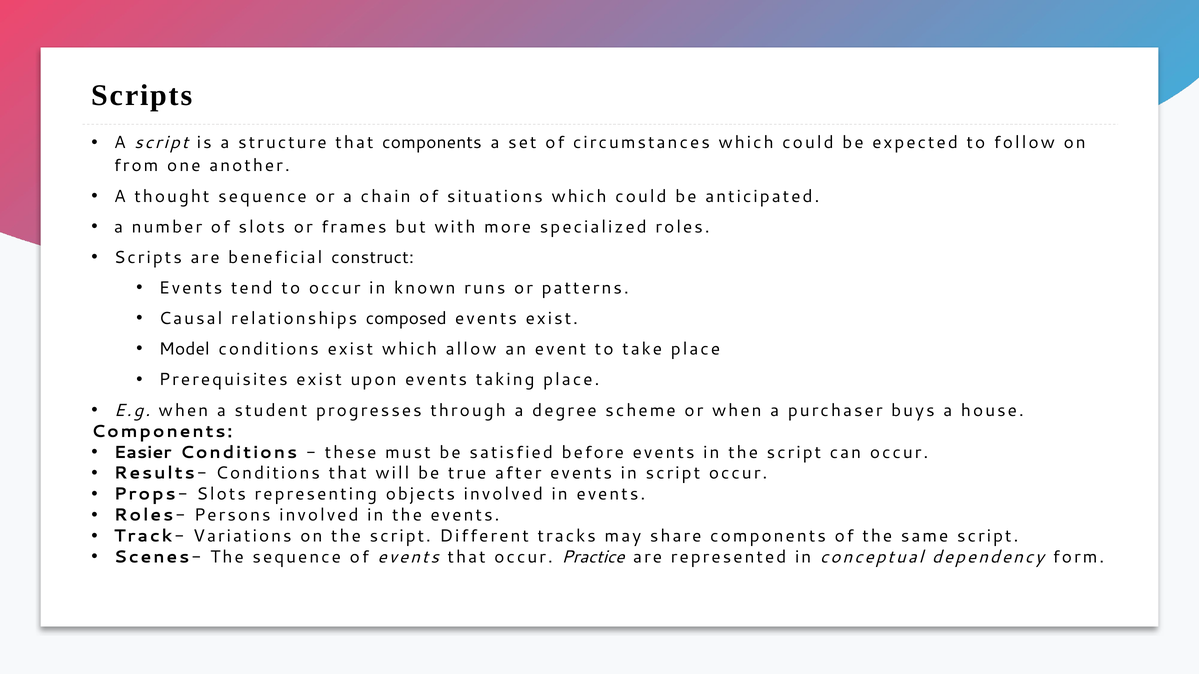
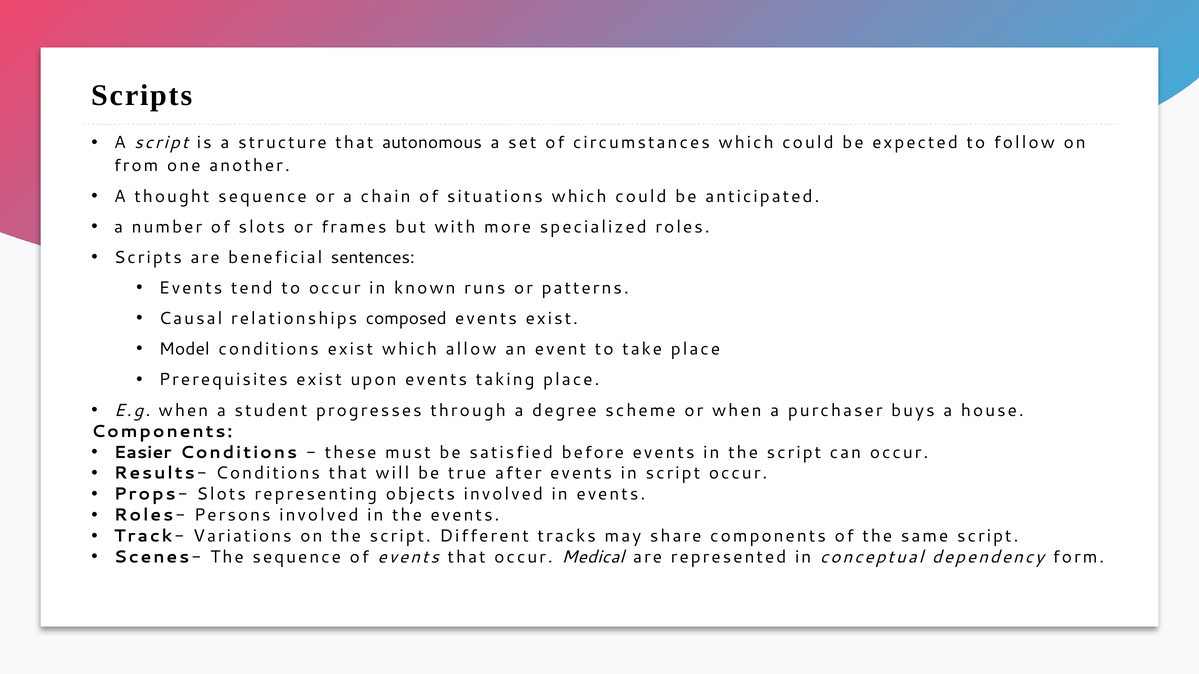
that components: components -> autonomous
construct: construct -> sentences
Practice: Practice -> Medical
